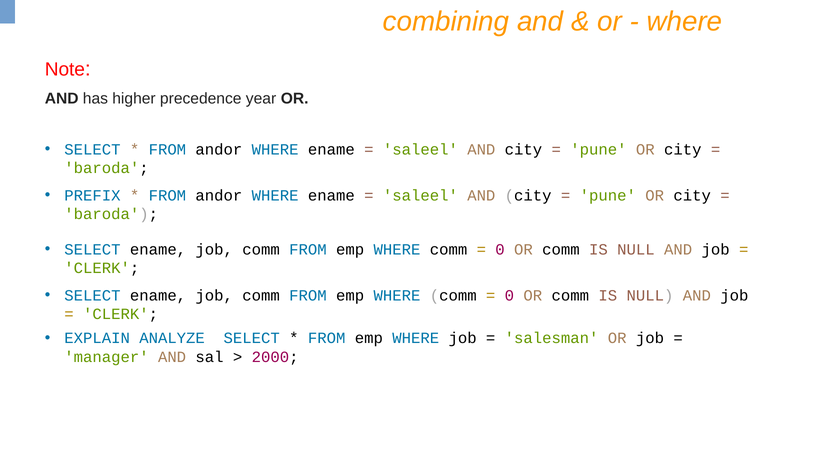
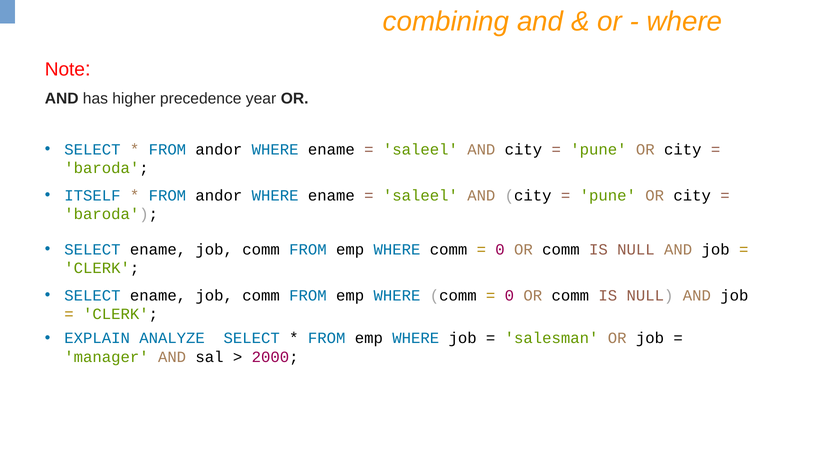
PREFIX: PREFIX -> ITSELF
